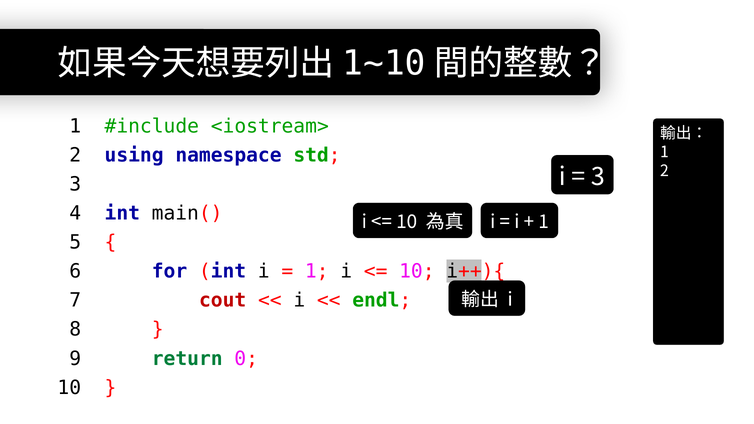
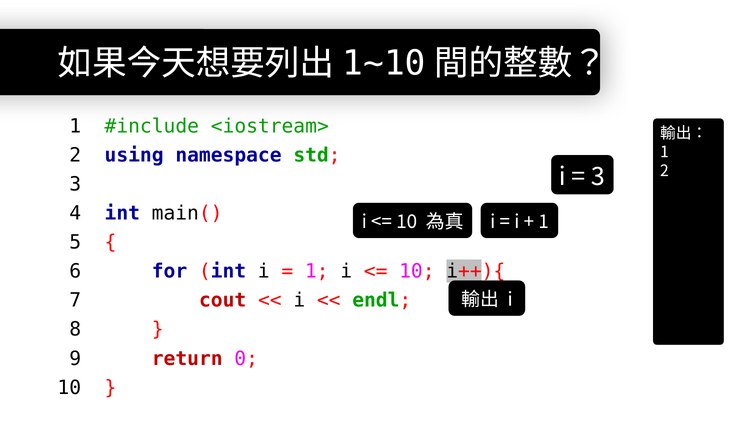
return colour: green -> red
